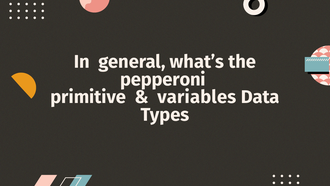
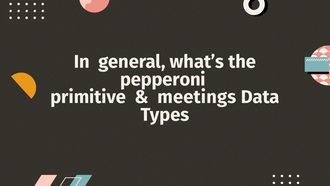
variables: variables -> meetings
